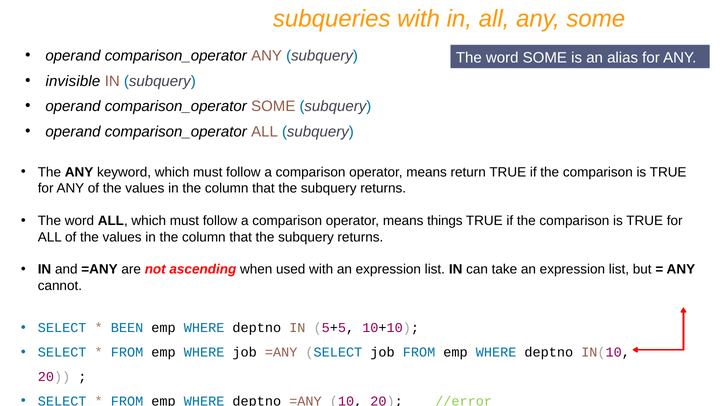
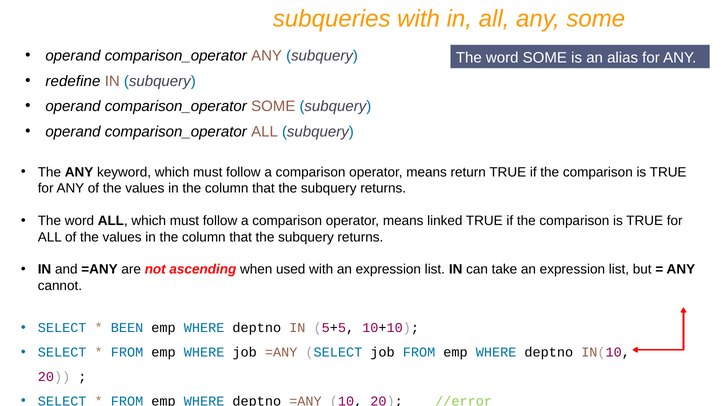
invisible: invisible -> redefine
things: things -> linked
